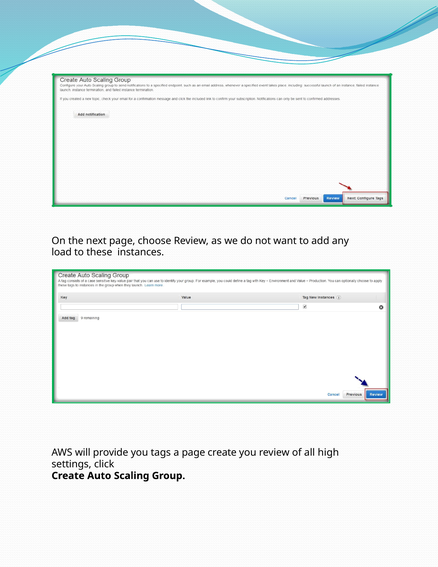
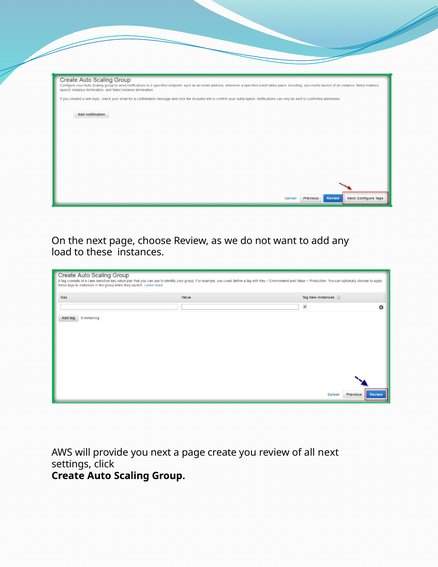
you tags: tags -> next
all high: high -> next
